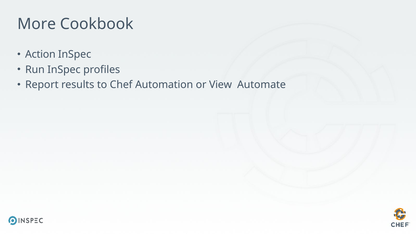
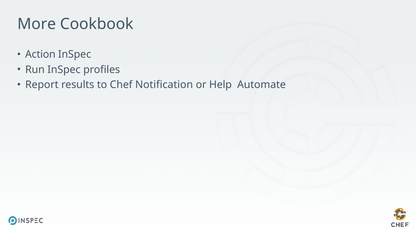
Automation: Automation -> Notification
View: View -> Help
